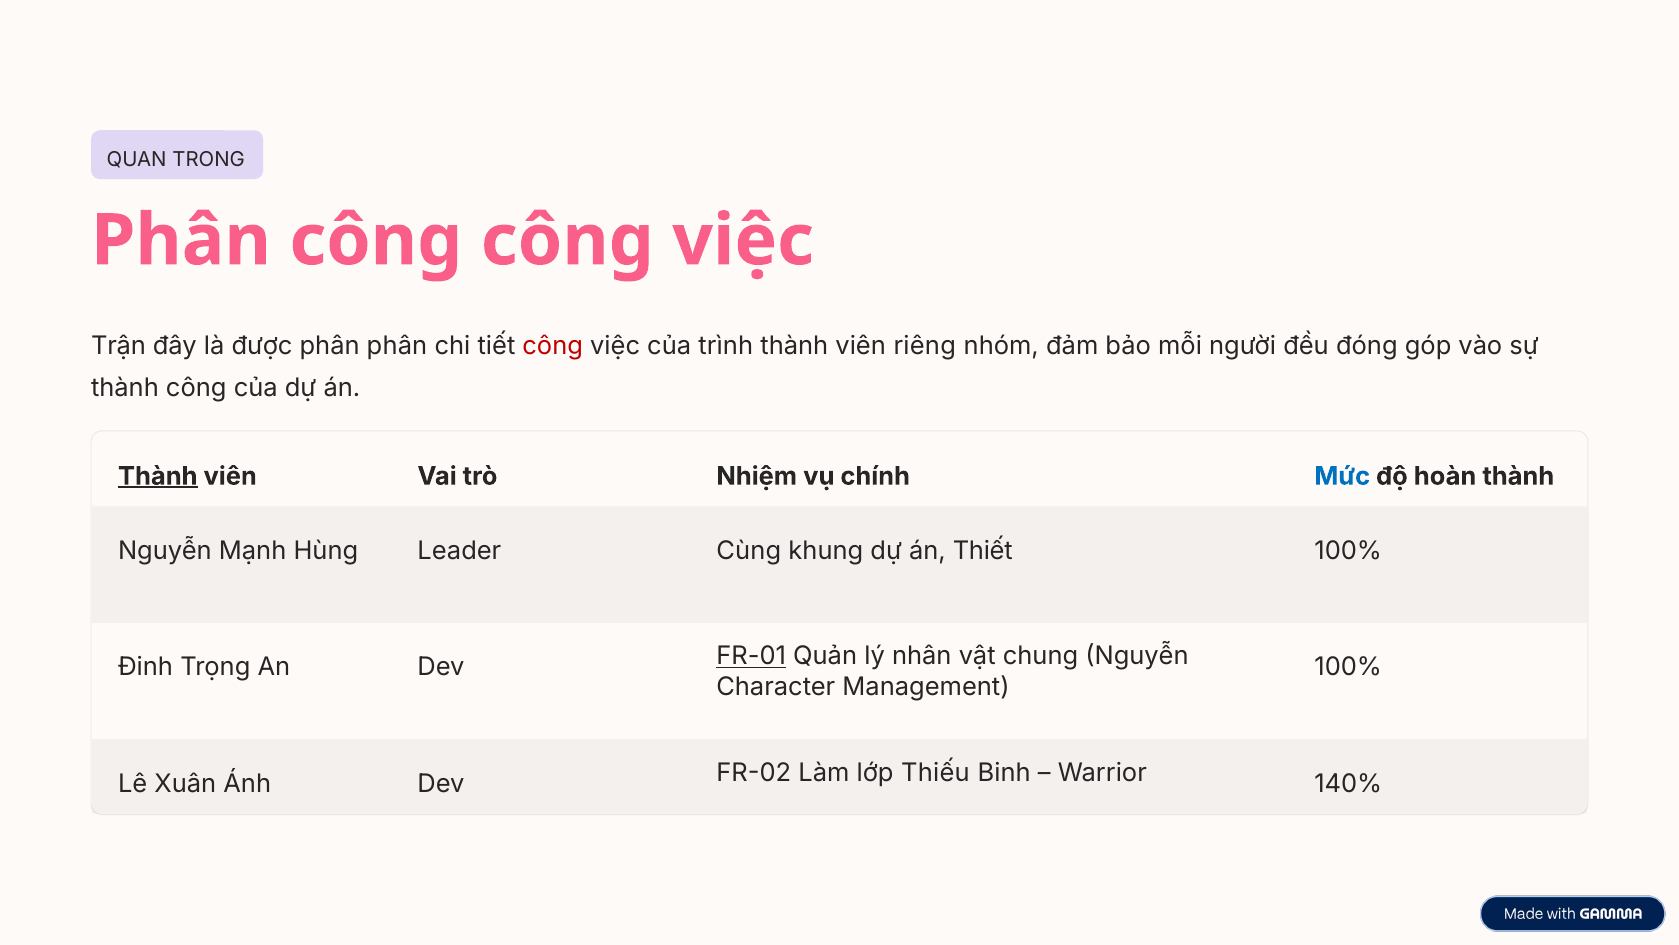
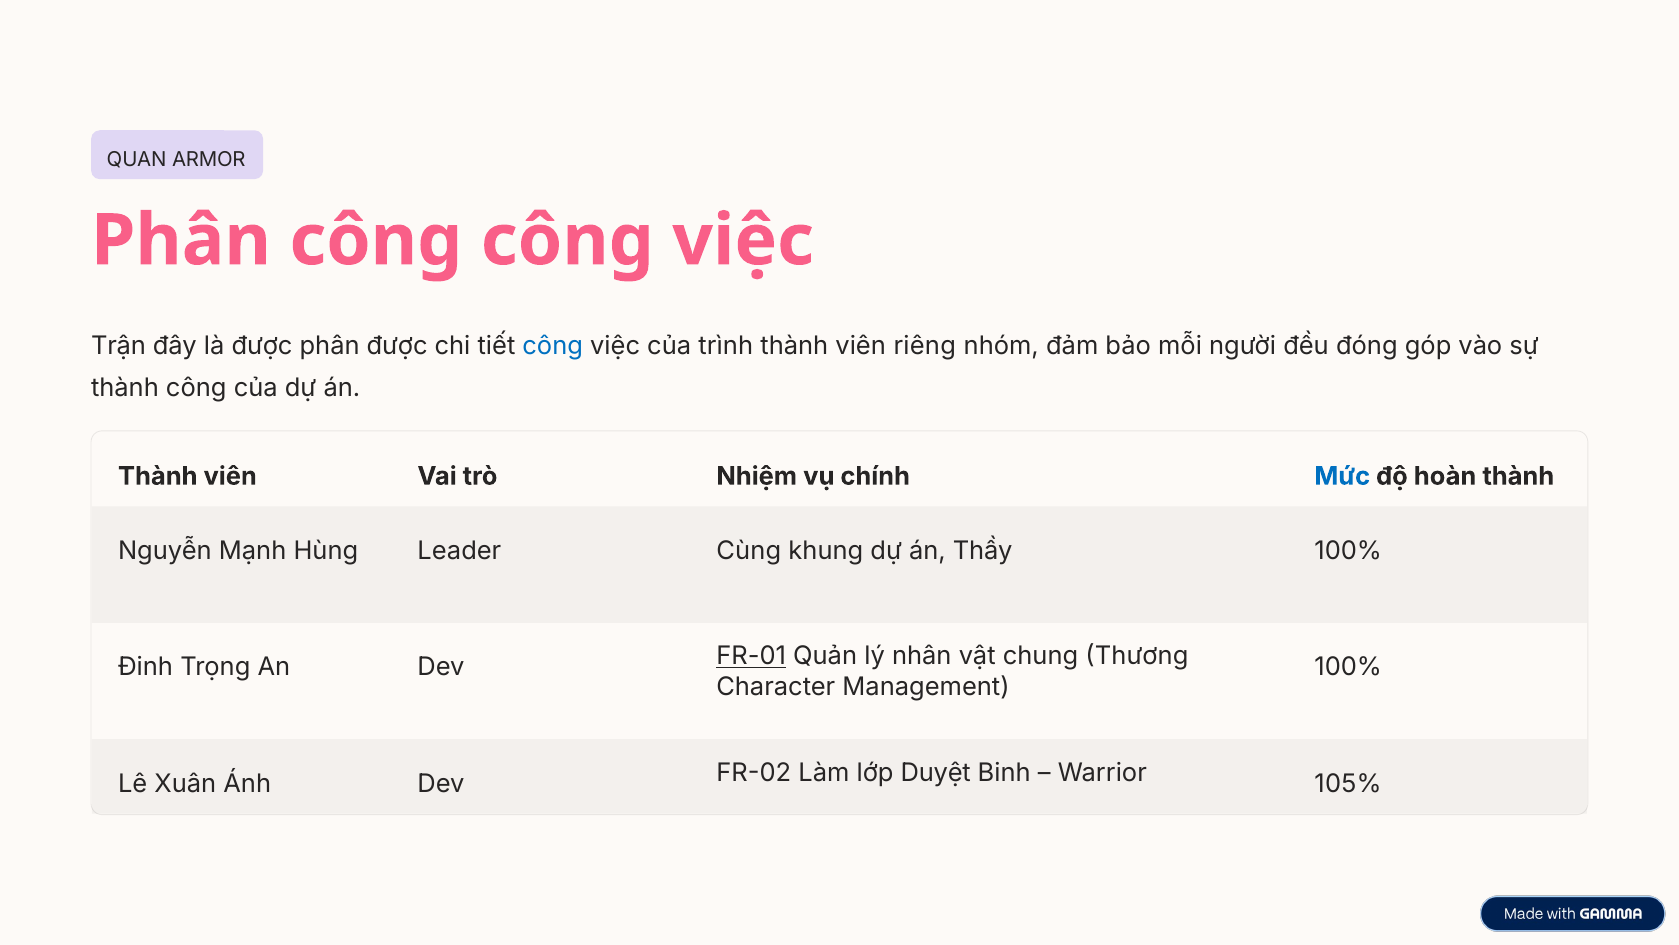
TRONG: TRONG -> ARMOR
phân phân: phân -> được
công at (553, 346) colour: red -> blue
Thành at (158, 476) underline: present -> none
Thiết: Thiết -> Thầy
chung Nguyễn: Nguyễn -> Thương
Thiếu: Thiếu -> Duyệt
140%: 140% -> 105%
